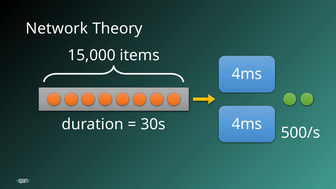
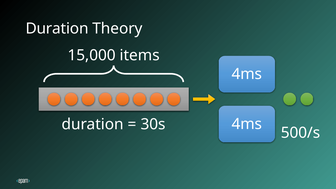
Network at (57, 29): Network -> Duration
